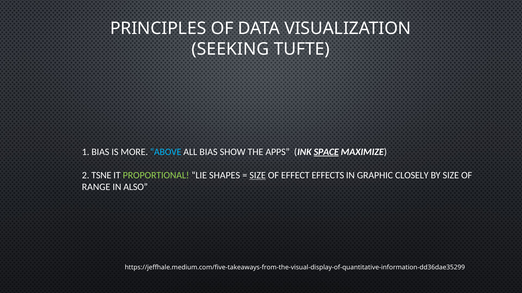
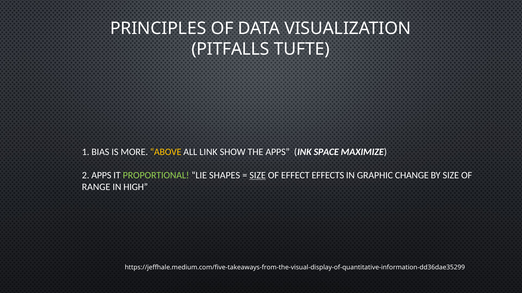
SEEKING: SEEKING -> PITFALLS
ABOVE colour: light blue -> yellow
ALL BIAS: BIAS -> LINK
SPACE underline: present -> none
2 TSNE: TSNE -> APPS
CLOSELY: CLOSELY -> CHANGE
ALSO: ALSO -> HIGH
